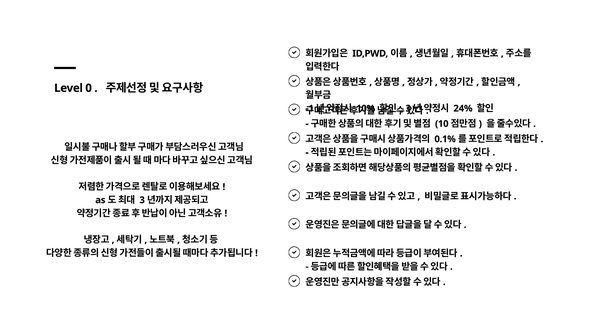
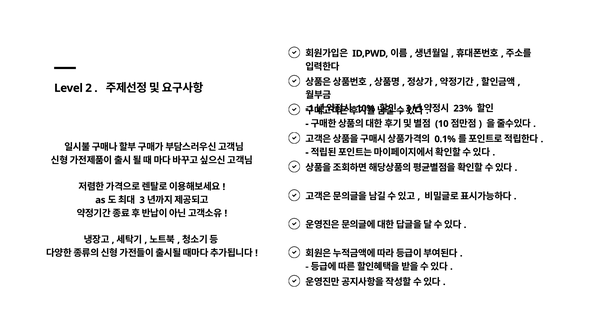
0: 0 -> 2
24%: 24% -> 23%
